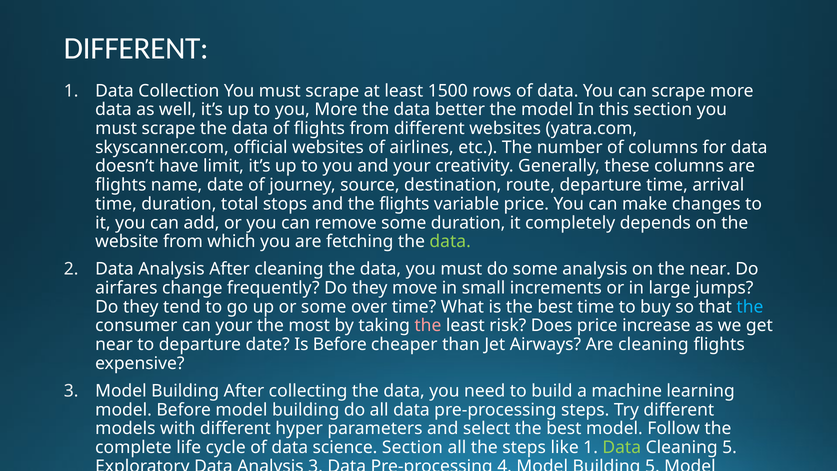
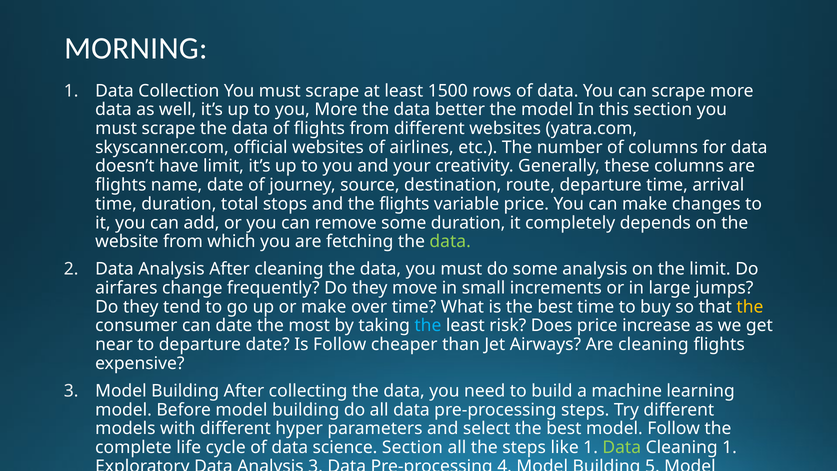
DIFFERENT at (136, 49): DIFFERENT -> MORNING
the near: near -> limit
or some: some -> make
the at (750, 307) colour: light blue -> yellow
can your: your -> date
the at (428, 326) colour: pink -> light blue
Is Before: Before -> Follow
Cleaning 5: 5 -> 1
